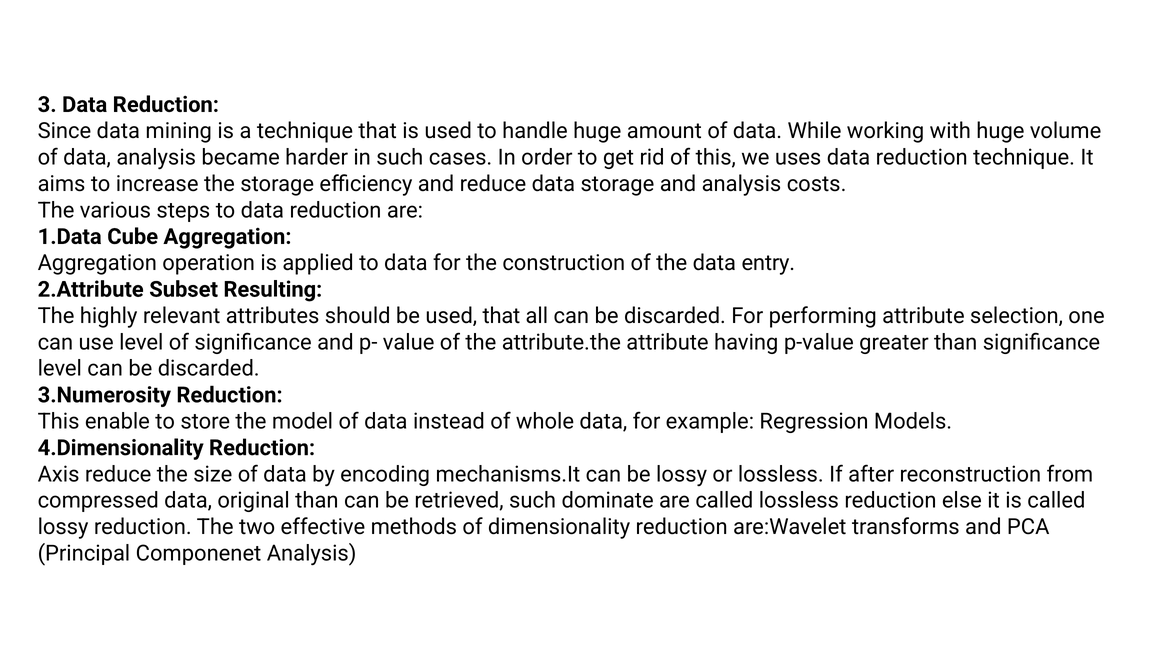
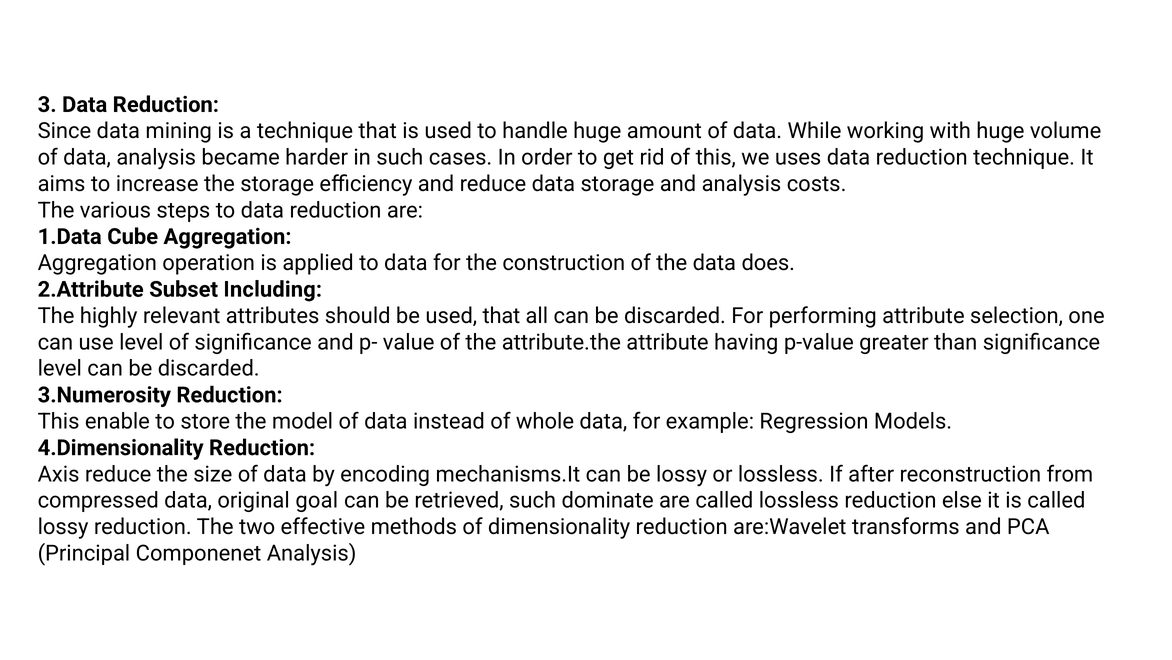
entry: entry -> does
Resulting: Resulting -> Including
original than: than -> goal
